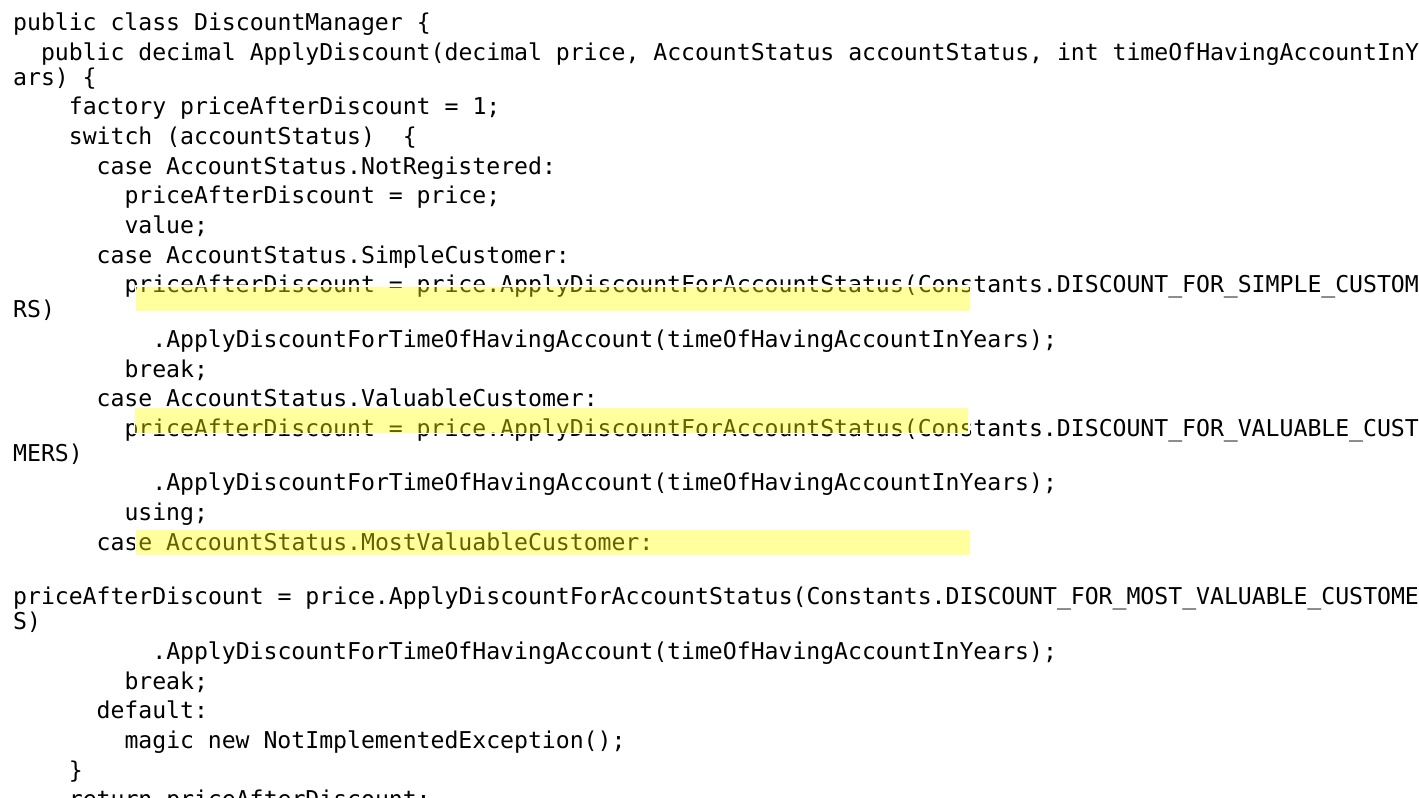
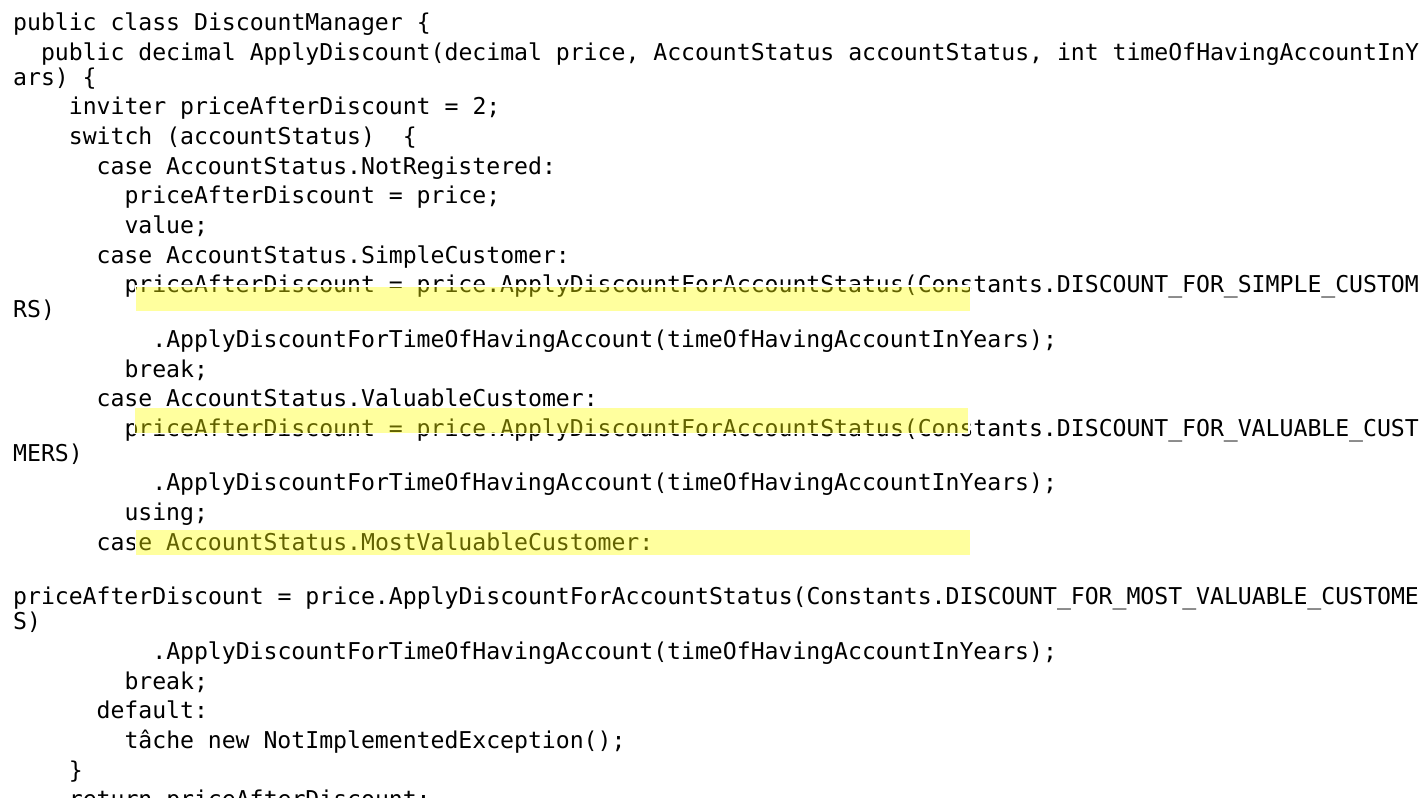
factory: factory -> inviter
1: 1 -> 2
magic: magic -> tâche
